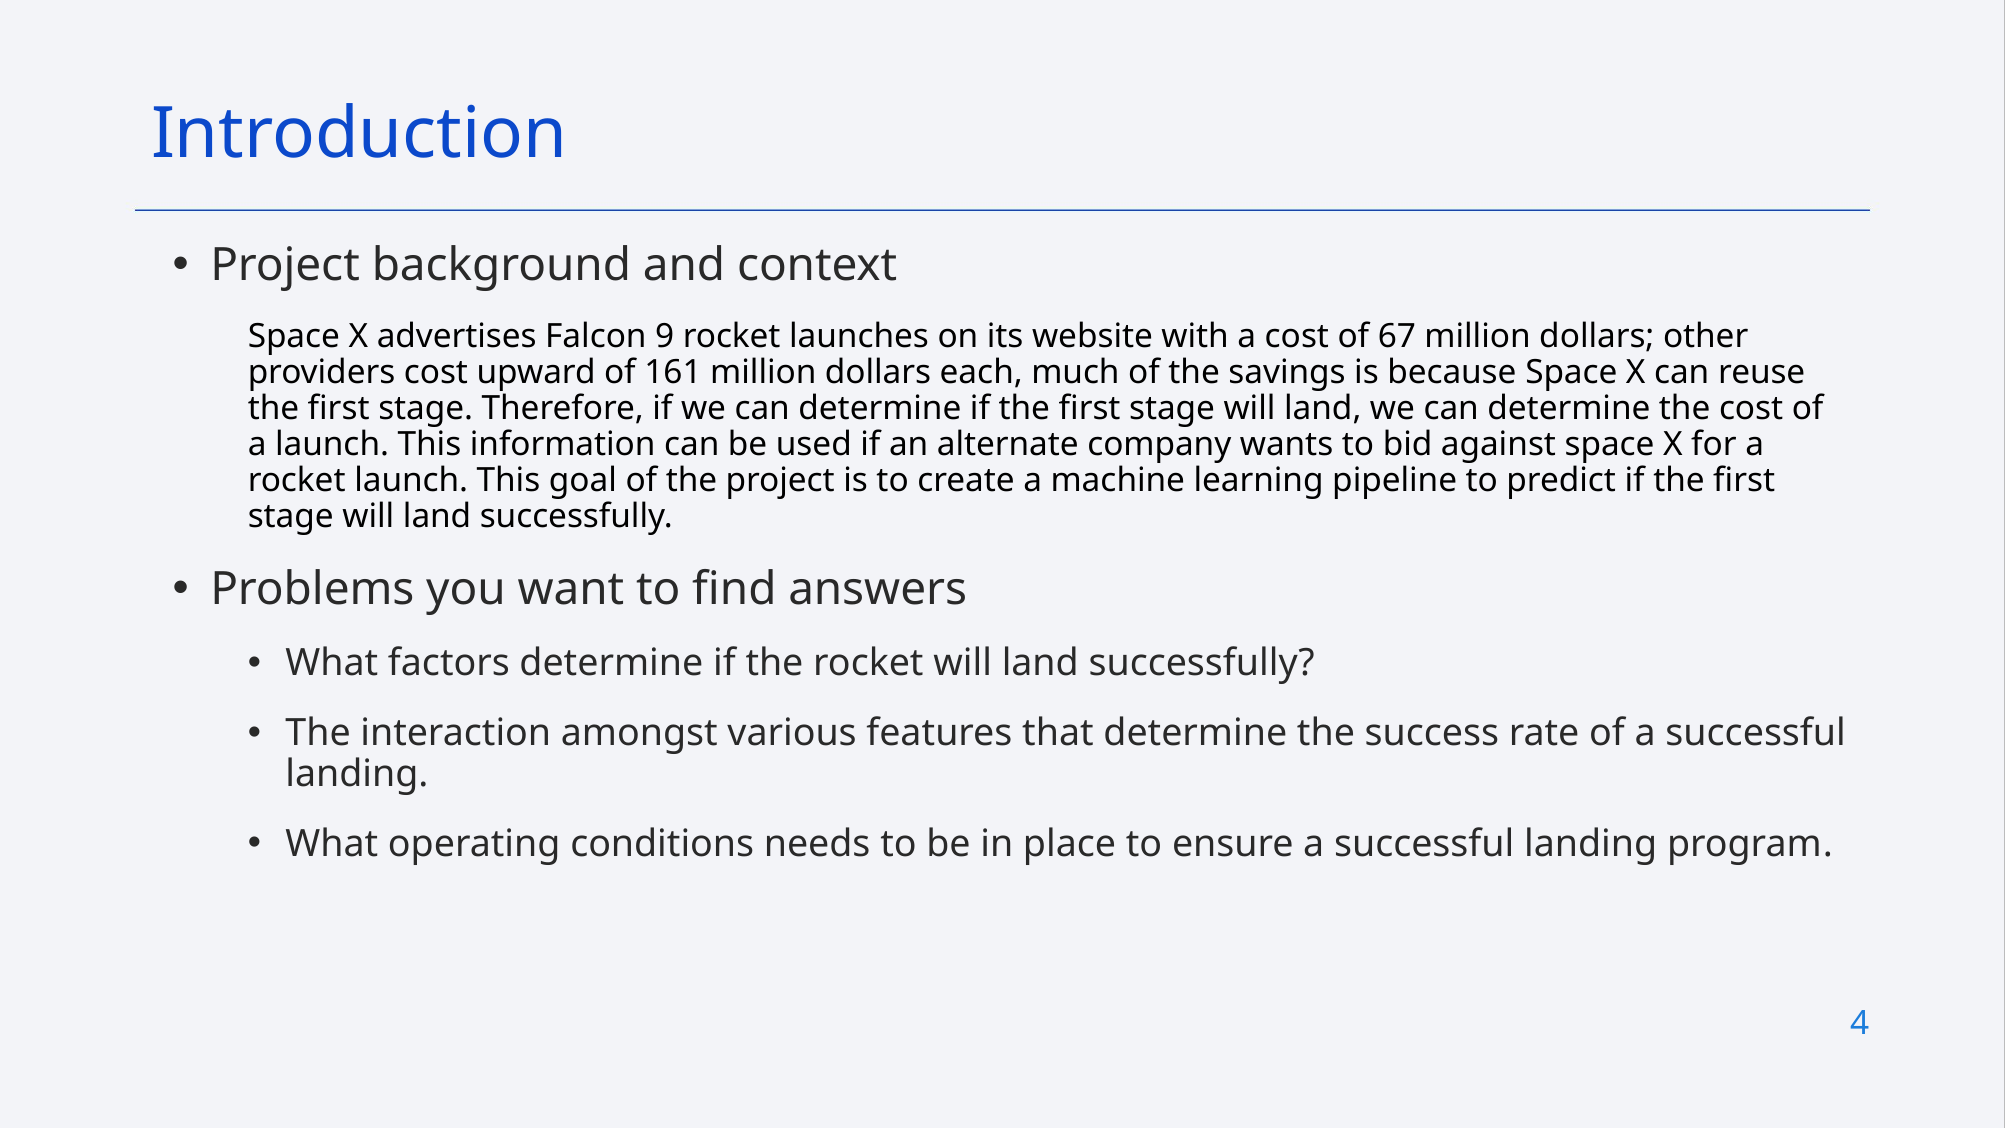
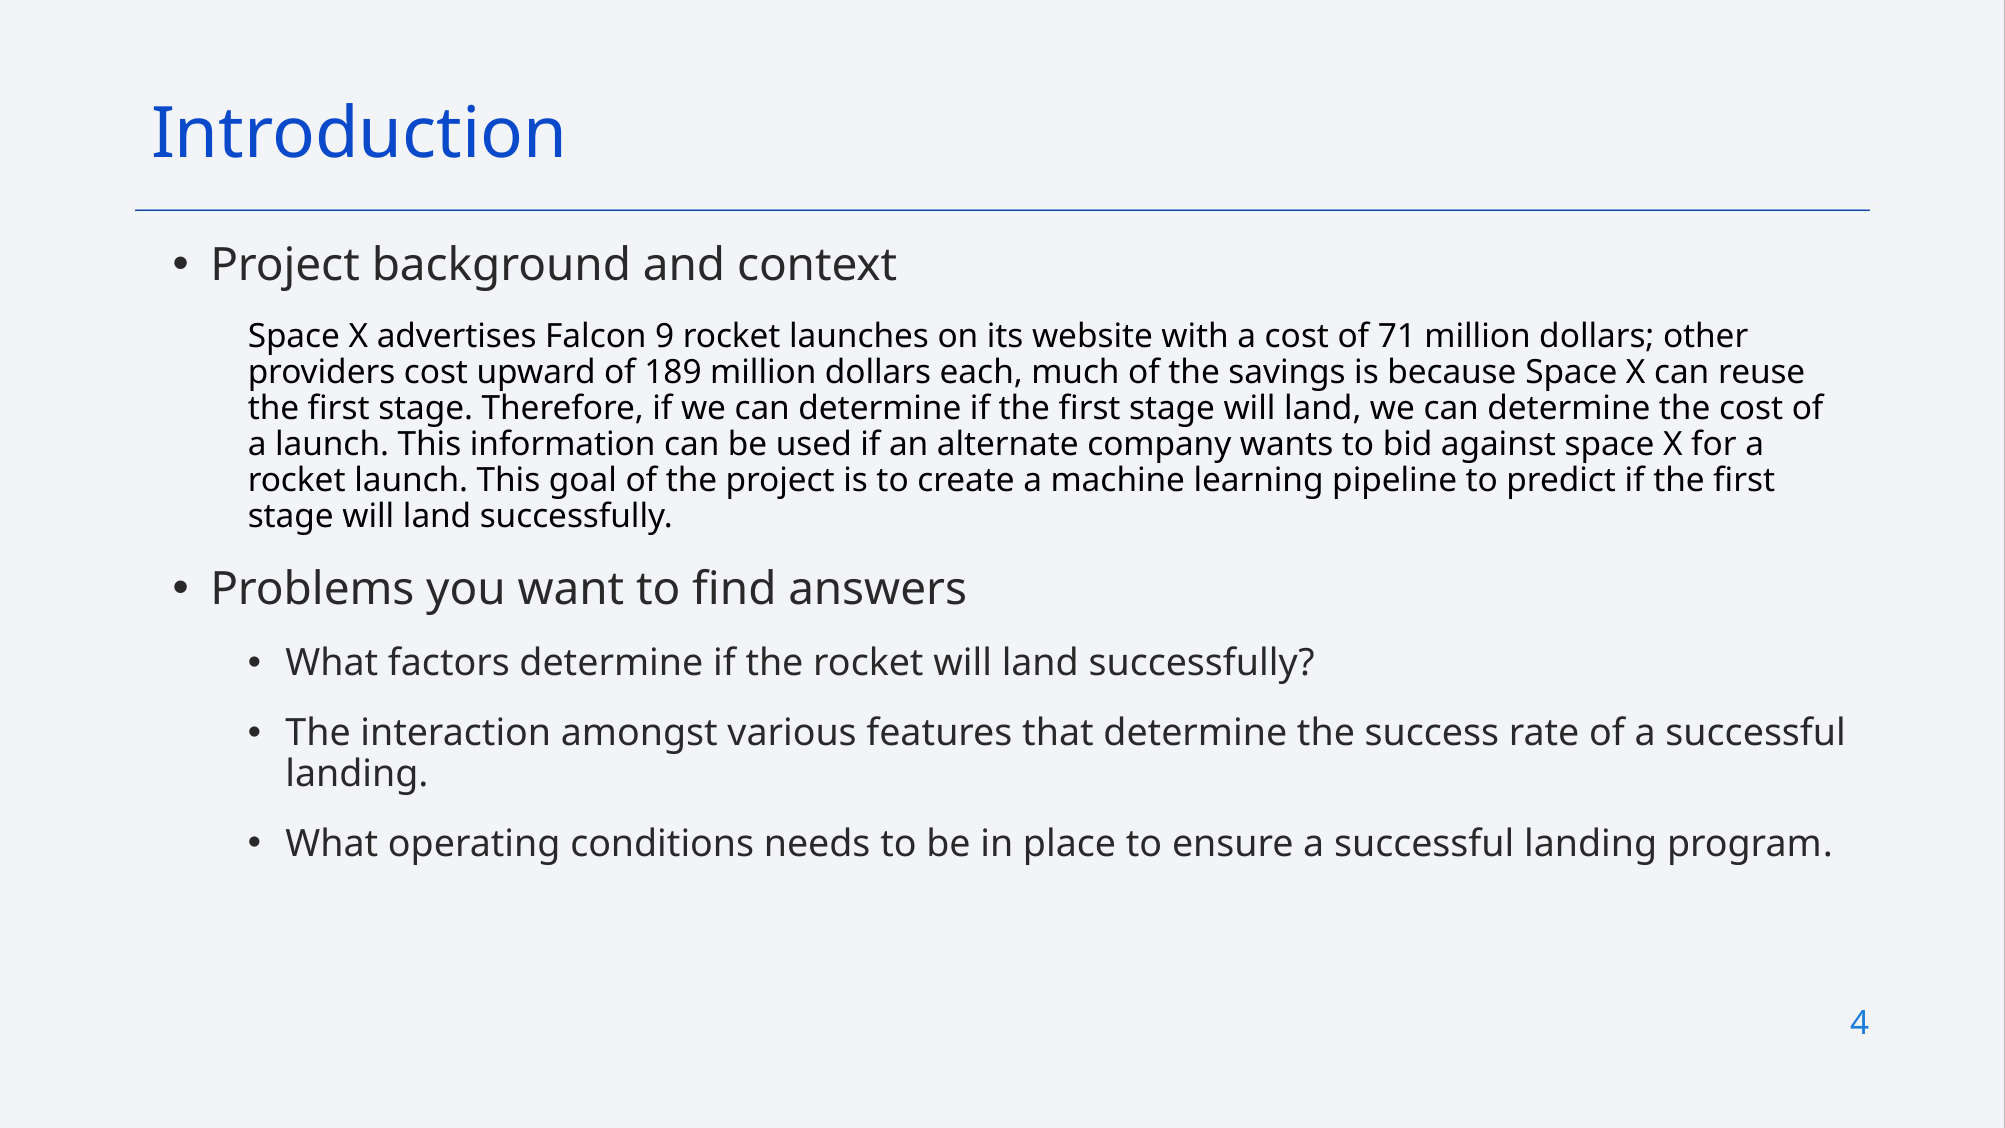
67: 67 -> 71
161: 161 -> 189
